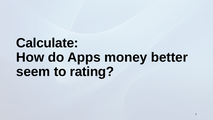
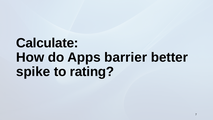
money: money -> barrier
seem: seem -> spike
